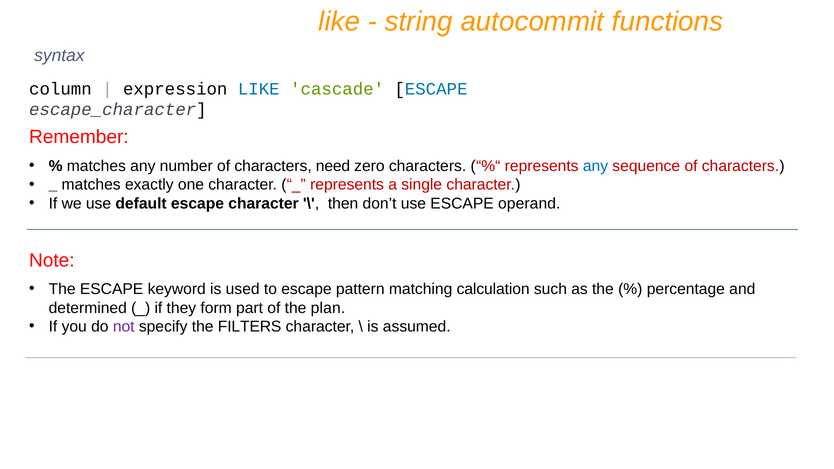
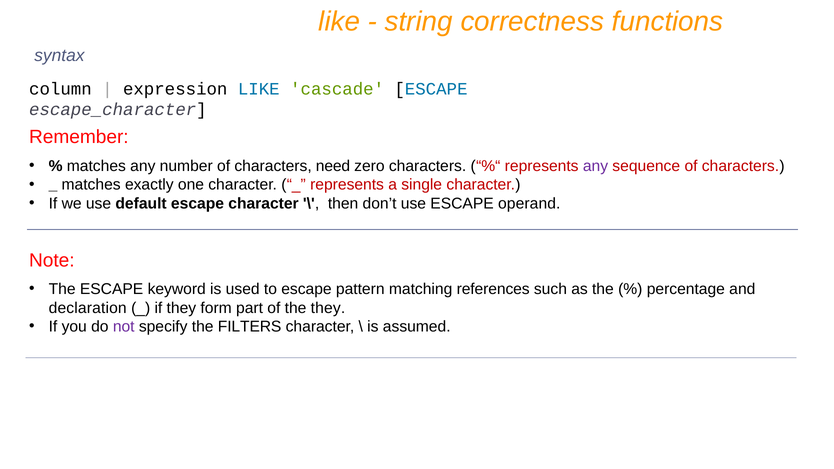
autocommit: autocommit -> correctness
any at (596, 166) colour: blue -> purple
calculation: calculation -> references
determined: determined -> declaration
the plan: plan -> they
